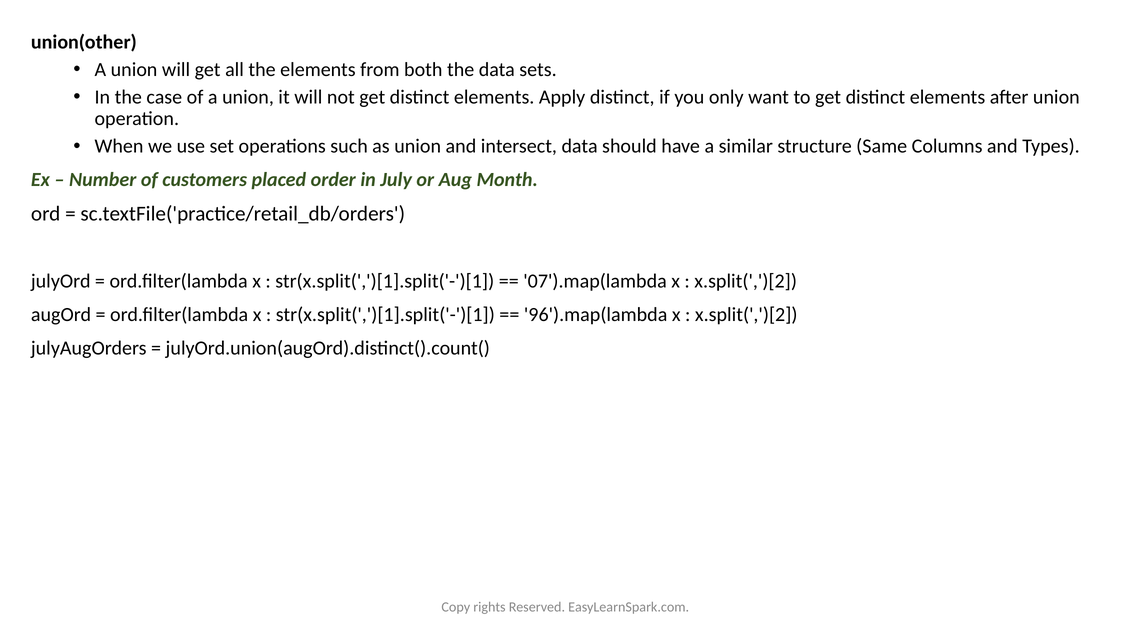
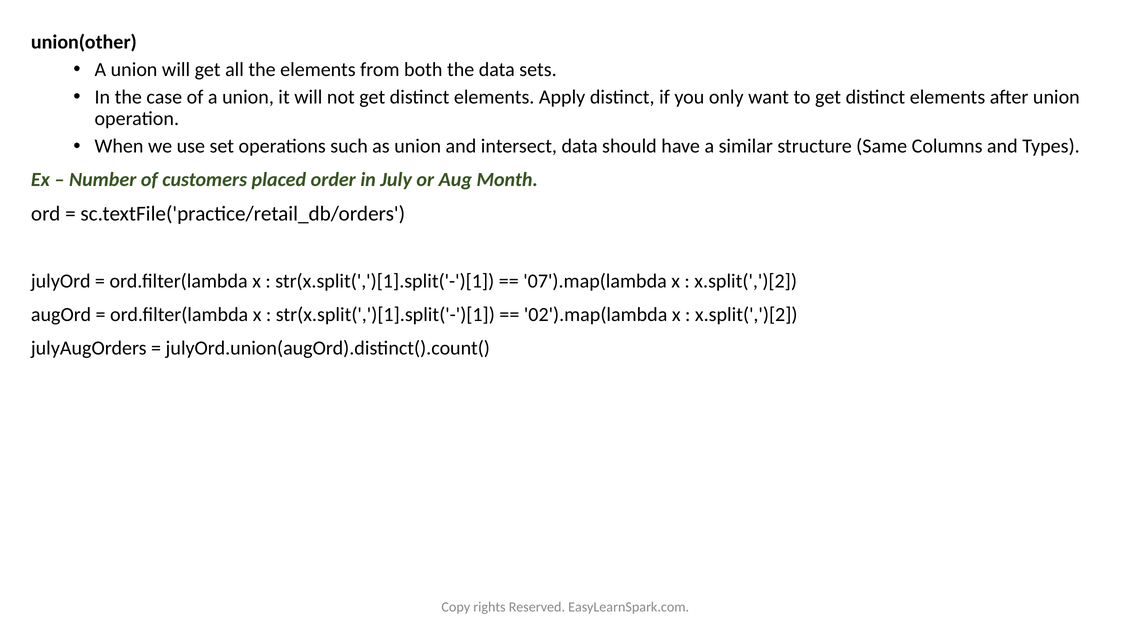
96').map(lambda: 96').map(lambda -> 02').map(lambda
